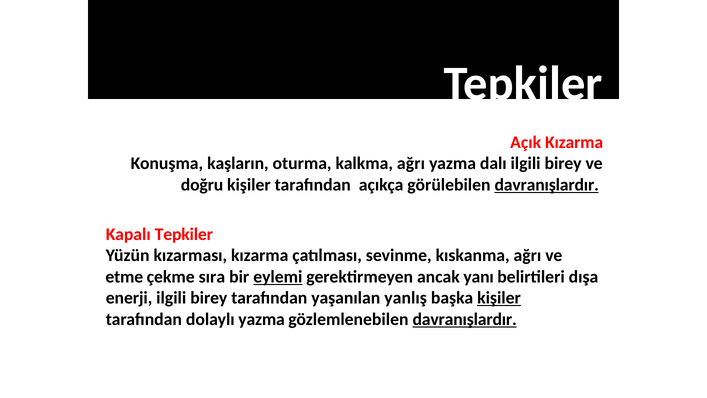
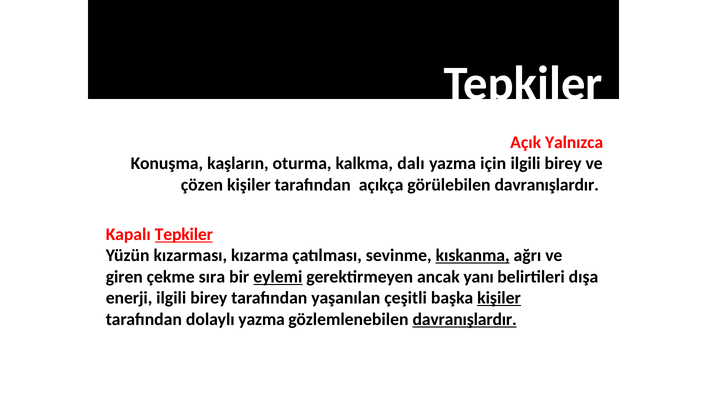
Açık Kızarma: Kızarma -> Yalnızca
kalkma ağrı: ağrı -> dalı
dalı: dalı -> için
doğru: doğru -> çözen
davranışlardır at (547, 185) underline: present -> none
Tepkiler at (184, 234) underline: none -> present
kıskanma underline: none -> present
etme: etme -> giren
yanlış: yanlış -> çeşitli
